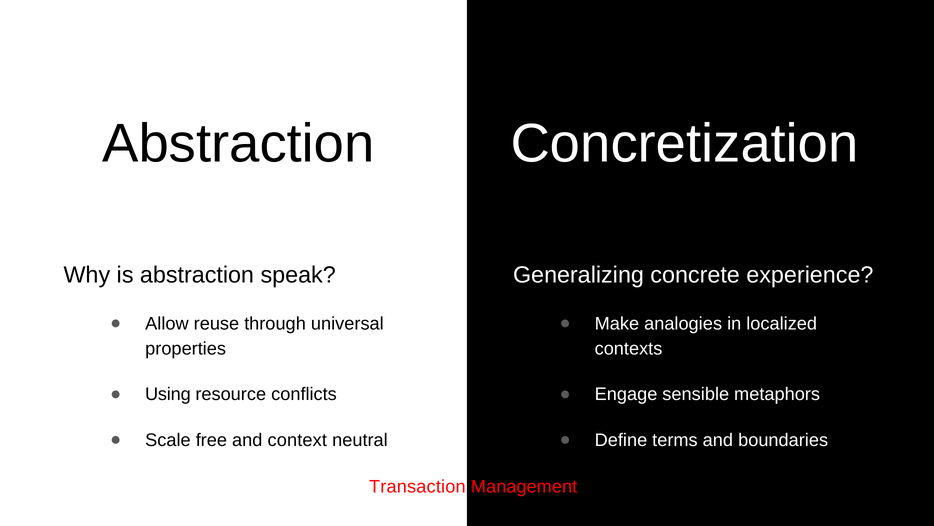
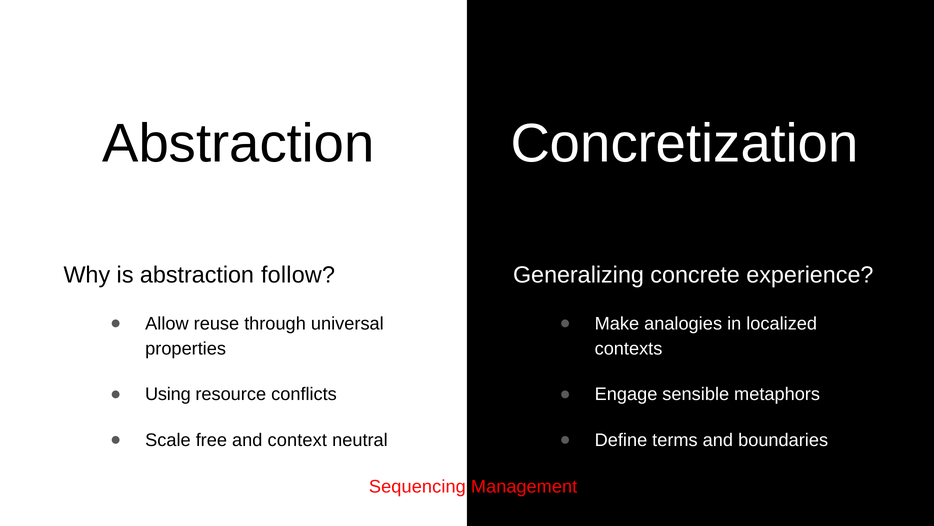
speak: speak -> follow
Transaction at (417, 486): Transaction -> Sequencing
